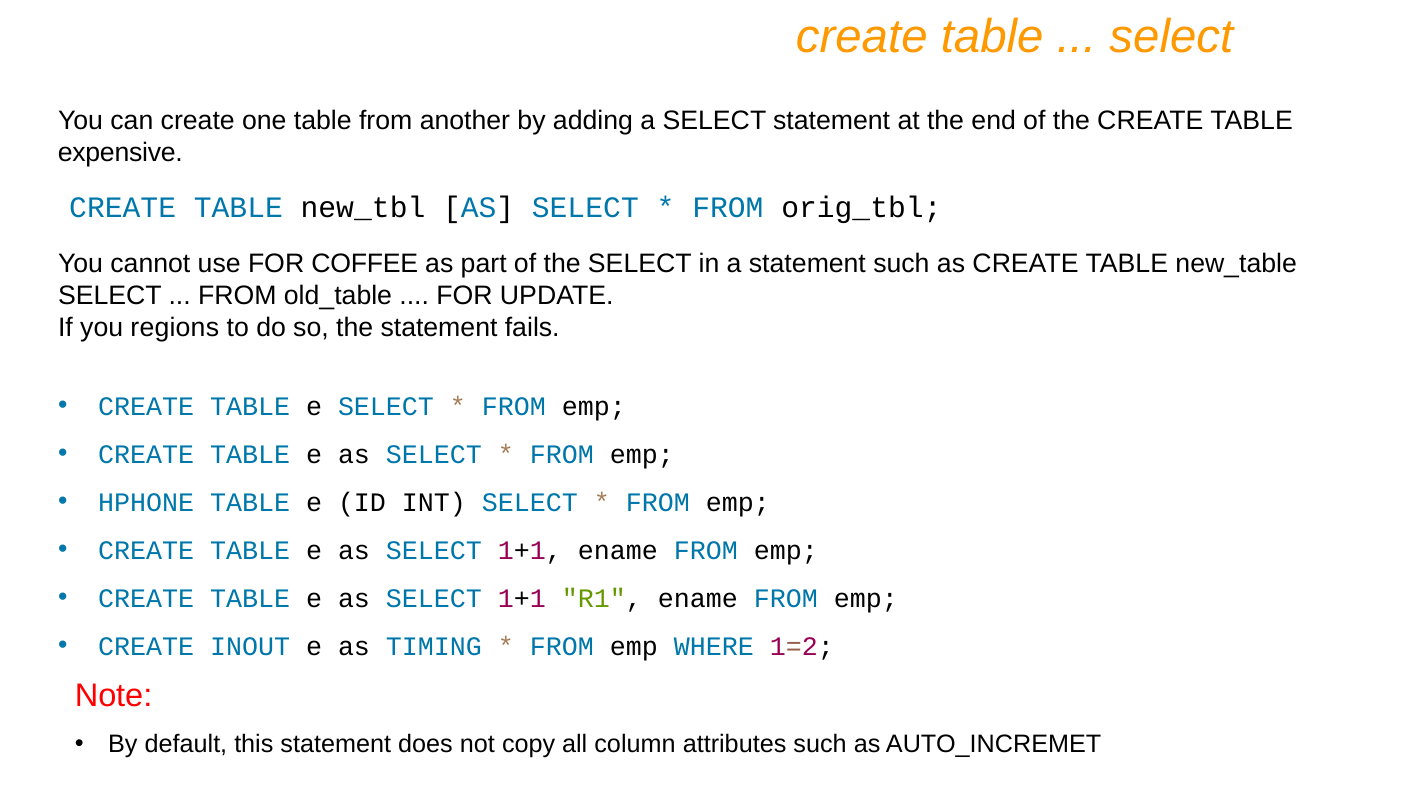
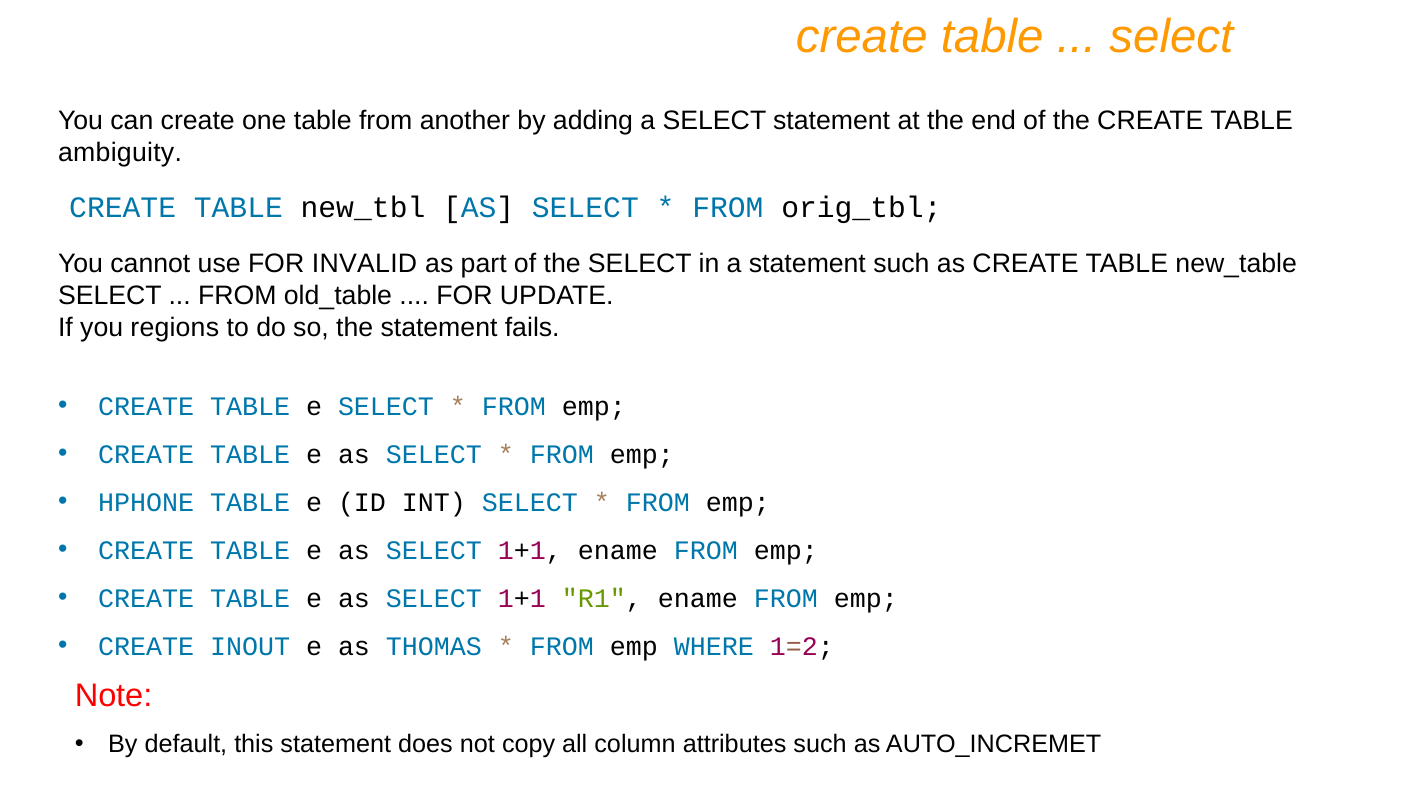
expensive: expensive -> ambiguity
COFFEE: COFFEE -> INVALID
TIMING: TIMING -> THOMAS
